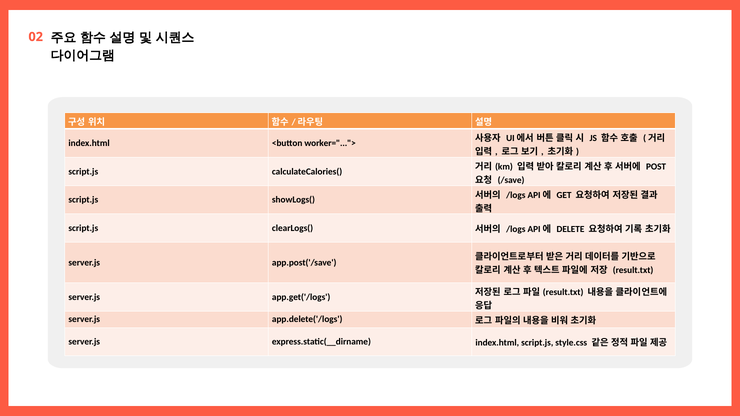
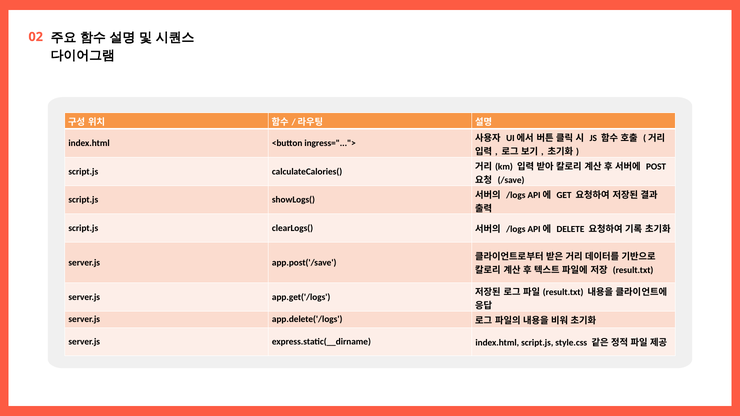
worker="...">: worker="..."> -> ingress="...">
